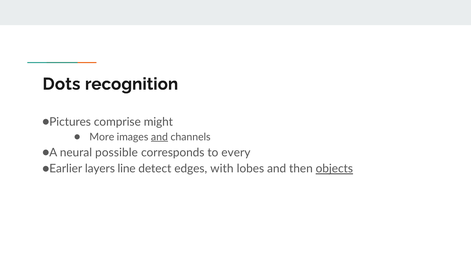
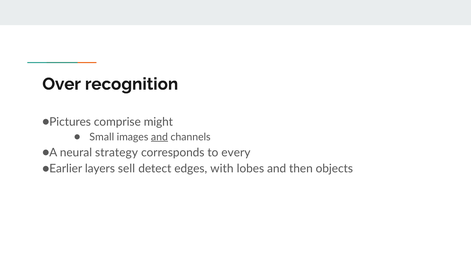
Dots: Dots -> Over
More: More -> Small
possible: possible -> strategy
line: line -> sell
objects underline: present -> none
